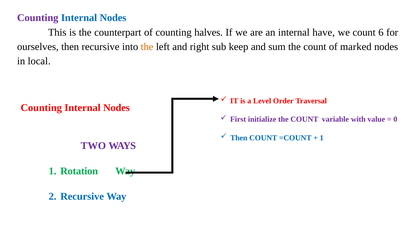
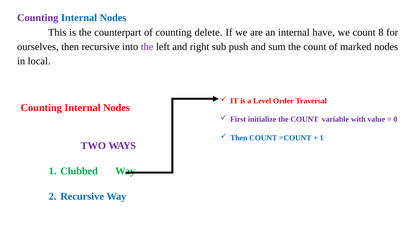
halves: halves -> delete
6: 6 -> 8
the at (147, 47) colour: orange -> purple
keep: keep -> push
Rotation: Rotation -> Clubbed
